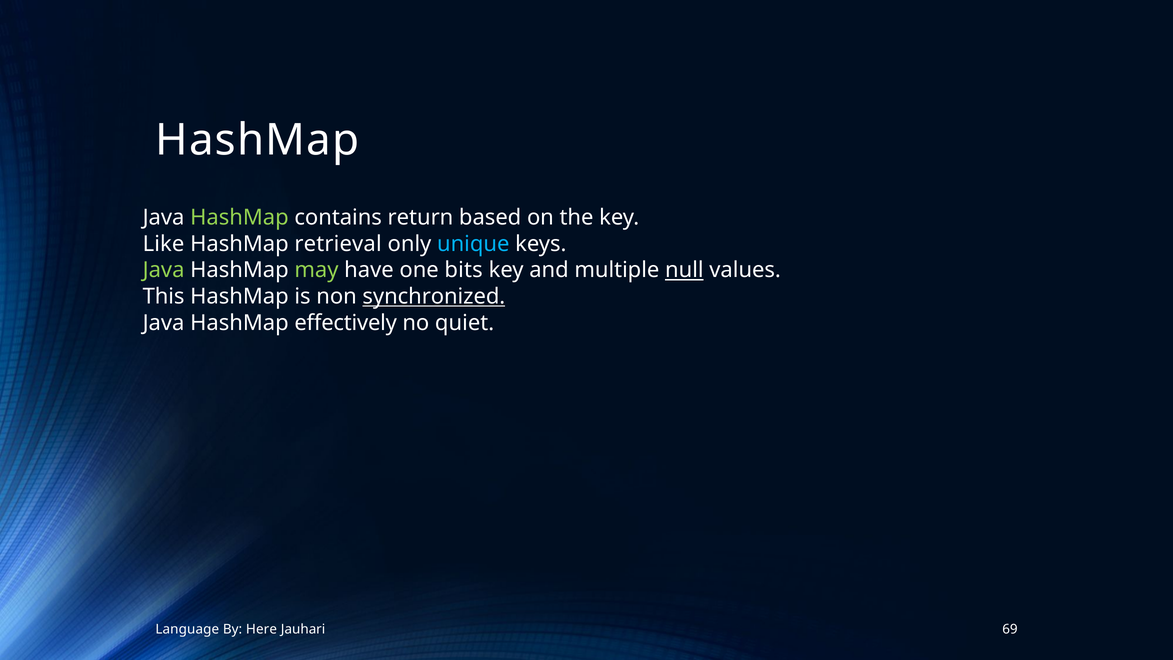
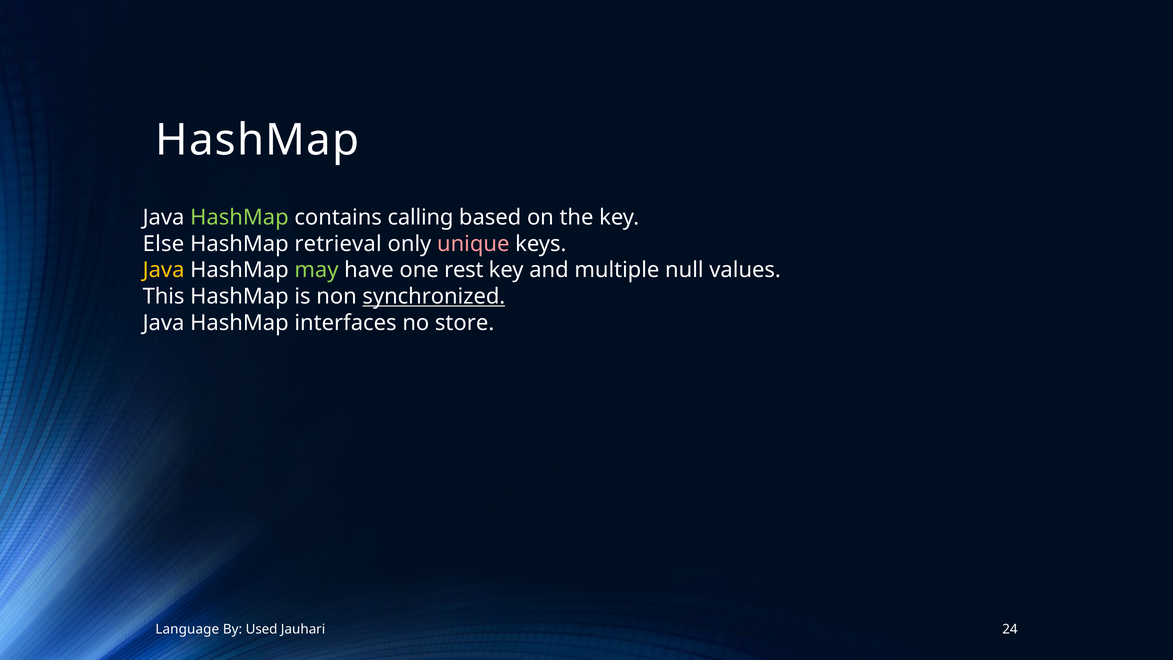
return: return -> calling
Like: Like -> Else
unique colour: light blue -> pink
Java at (164, 270) colour: light green -> yellow
bits: bits -> rest
null underline: present -> none
effectively: effectively -> interfaces
quiet: quiet -> store
Here: Here -> Used
69: 69 -> 24
